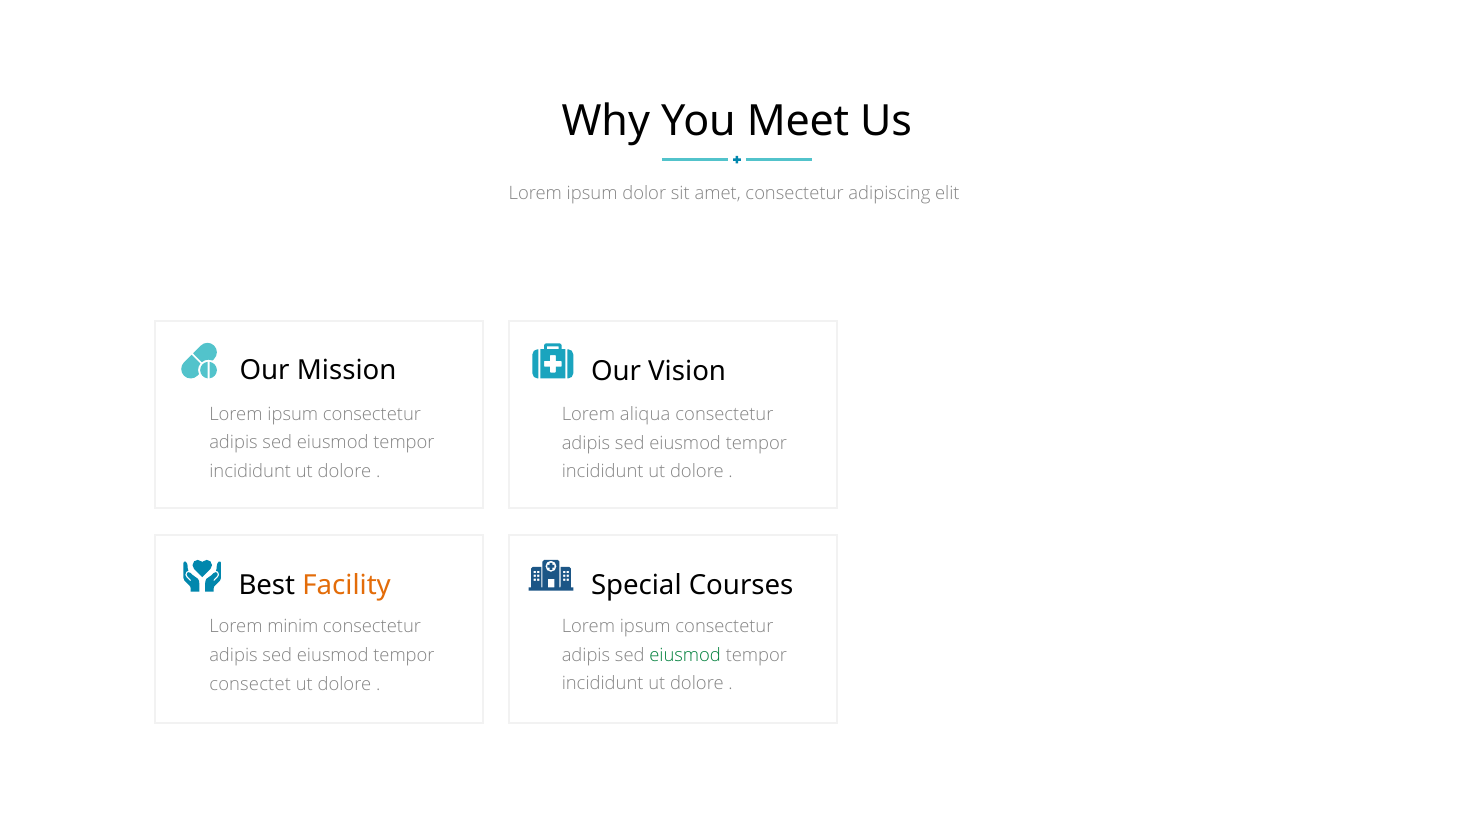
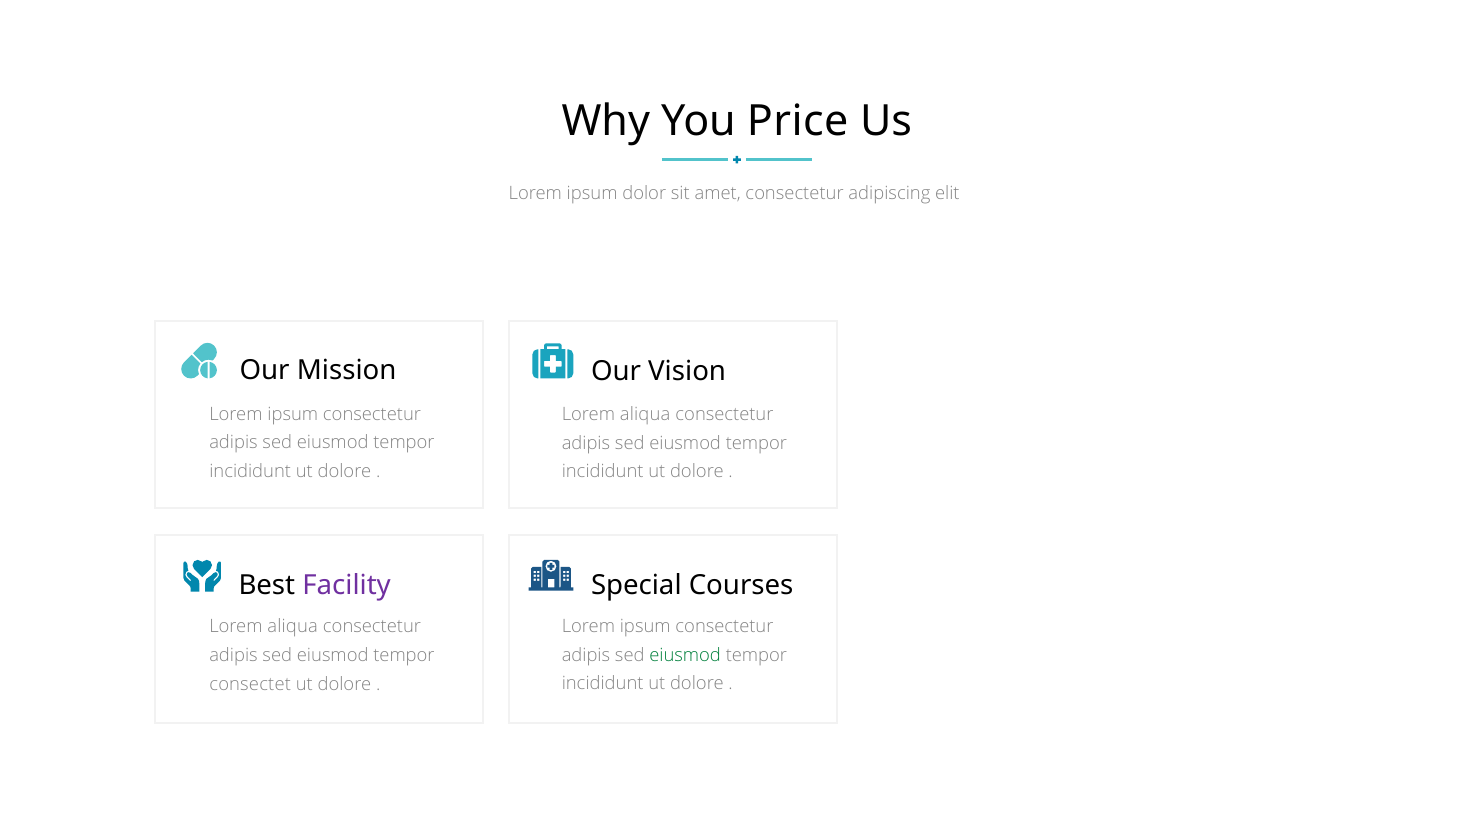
Meet: Meet -> Price
Facility colour: orange -> purple
minim at (293, 627): minim -> aliqua
